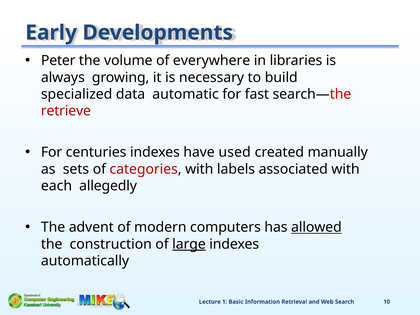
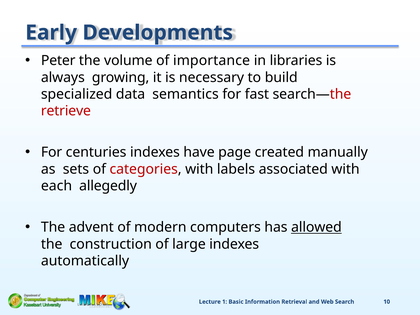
everywhere: everywhere -> importance
automatic: automatic -> semantics
used: used -> page
large underline: present -> none
